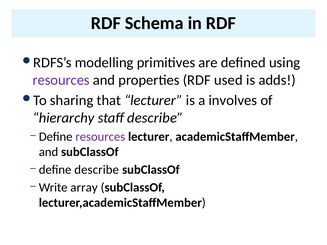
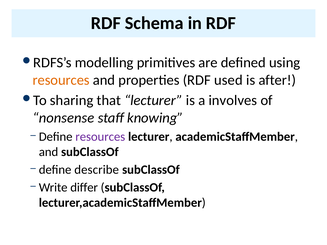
resources at (61, 80) colour: purple -> orange
adds: adds -> after
hierarchy: hierarchy -> nonsense
staff describe: describe -> knowing
array: array -> differ
